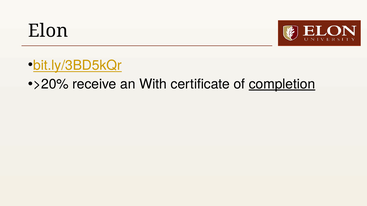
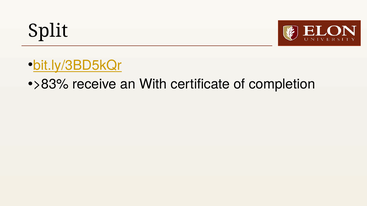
Elon: Elon -> Split
>20%: >20% -> >83%
completion underline: present -> none
